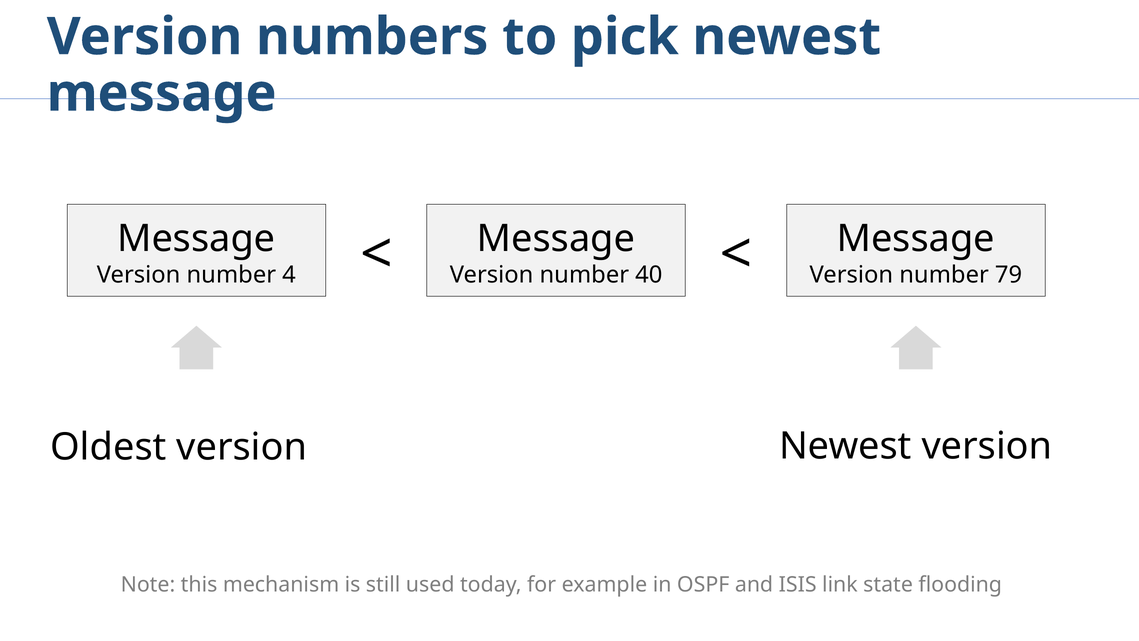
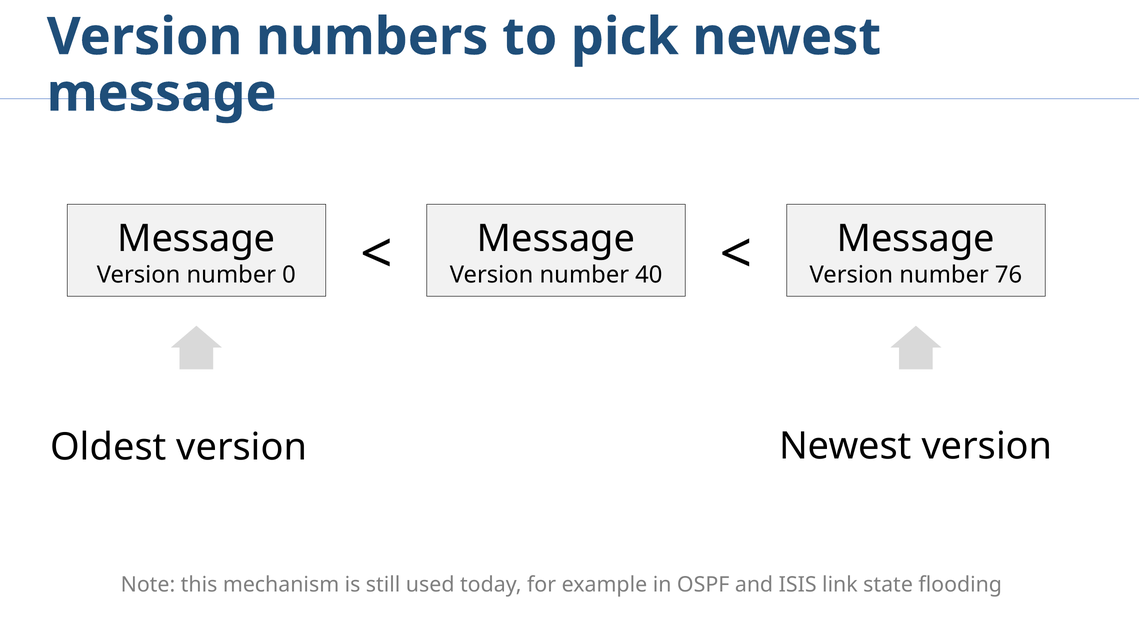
4: 4 -> 0
79: 79 -> 76
